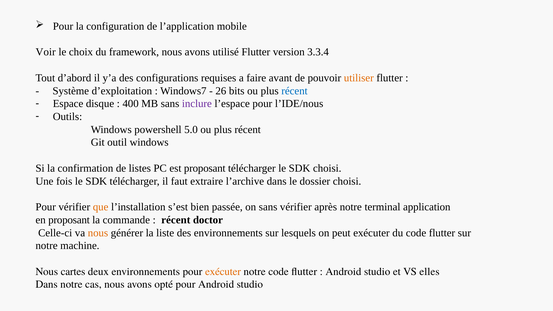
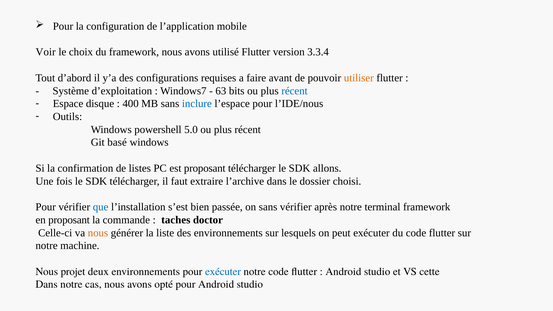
26: 26 -> 63
inclure colour: purple -> blue
outil: outil -> basé
SDK choisi: choisi -> allons
que colour: orange -> blue
terminal application: application -> framework
récent at (176, 220): récent -> taches
cartes: cartes -> projet
exécuter at (223, 272) colour: orange -> blue
elles: elles -> cette
